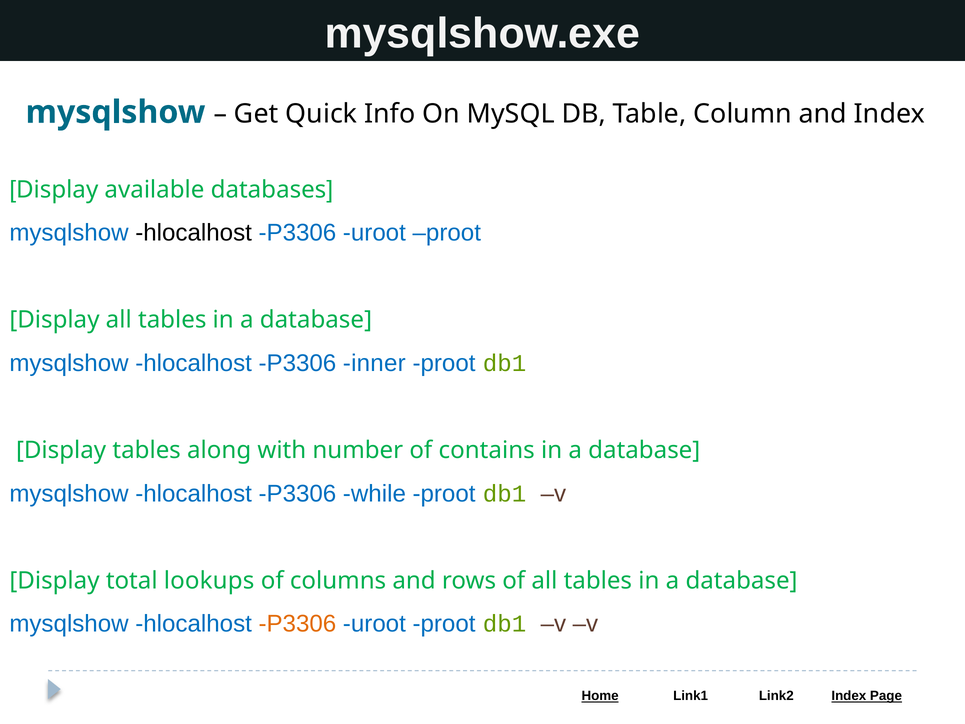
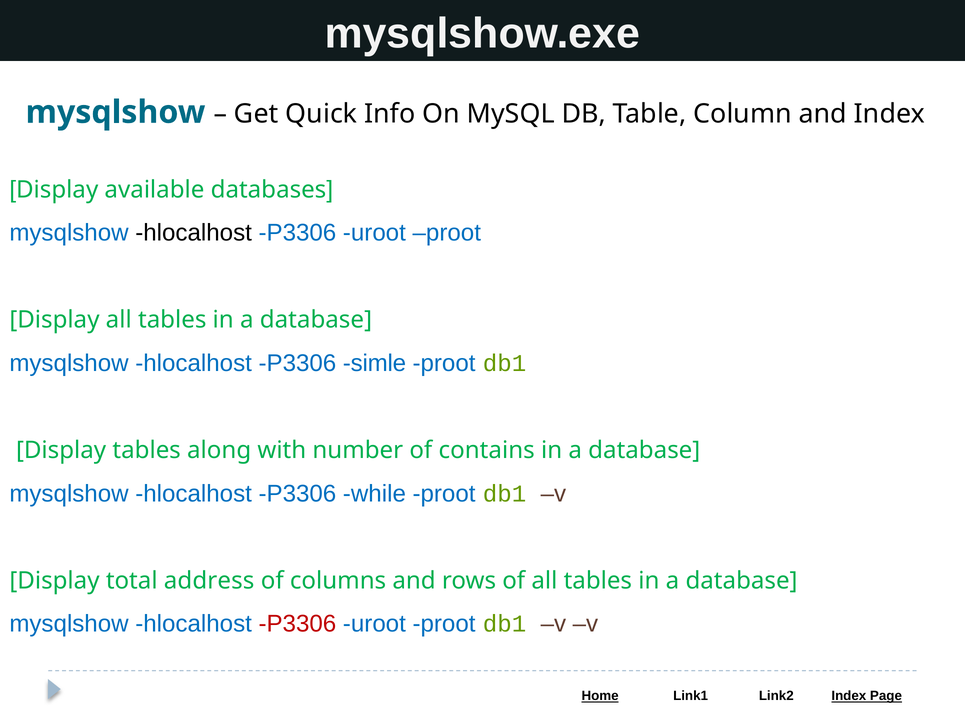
inner: inner -> simle
lookups: lookups -> address
P3306 at (297, 624) colour: orange -> red
